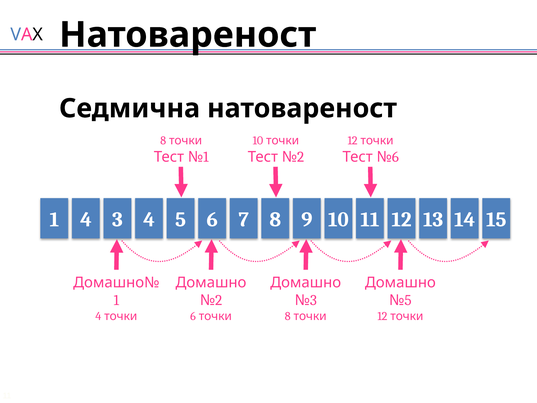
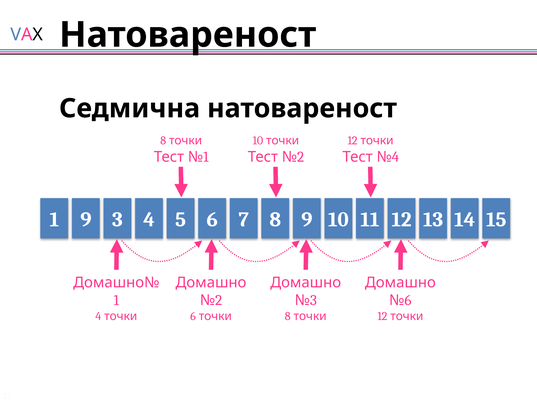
6 at (395, 157): 6 -> 4
4 at (86, 220): 4 -> 9
5 at (408, 300): 5 -> 6
